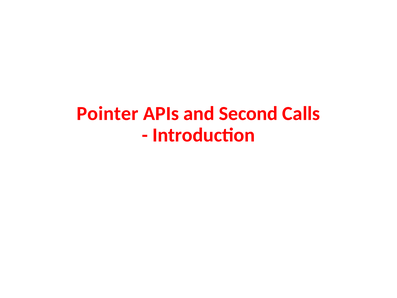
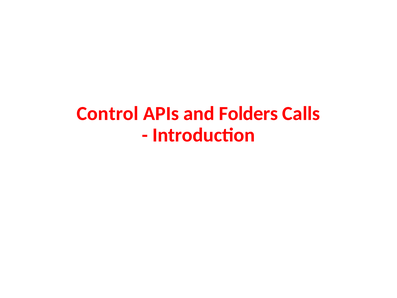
Pointer: Pointer -> Control
Second: Second -> Folders
